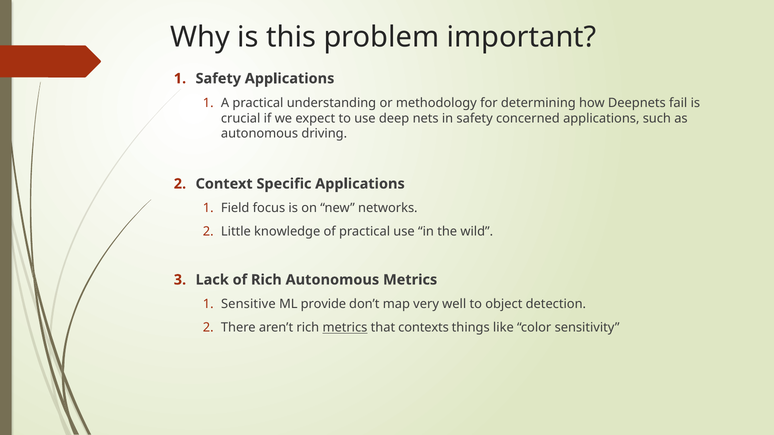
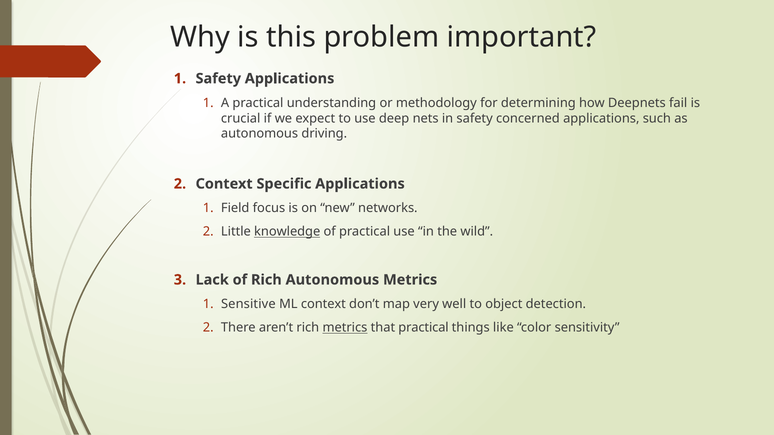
knowledge underline: none -> present
ML provide: provide -> context
that contexts: contexts -> practical
